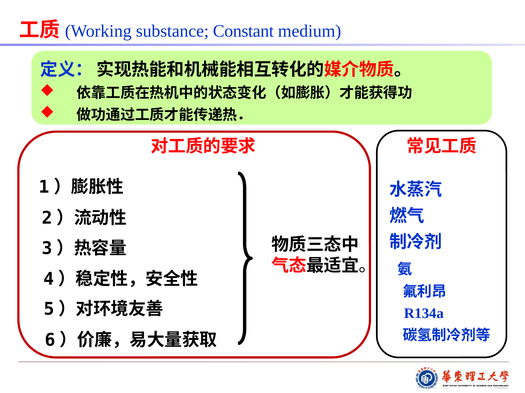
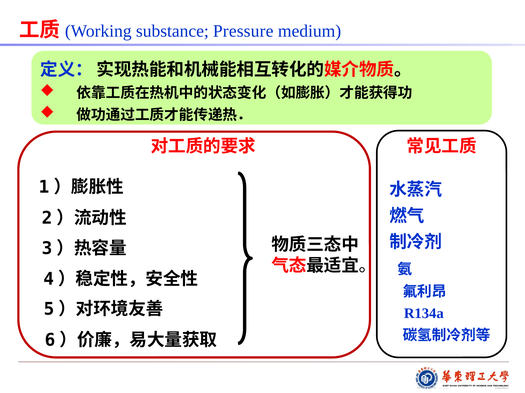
Constant: Constant -> Pressure
